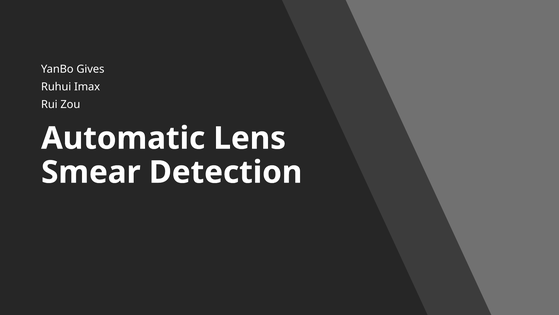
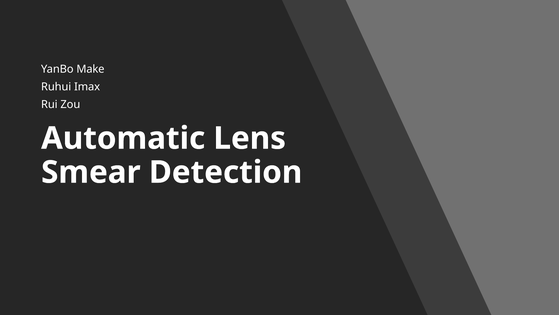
Gives: Gives -> Make
